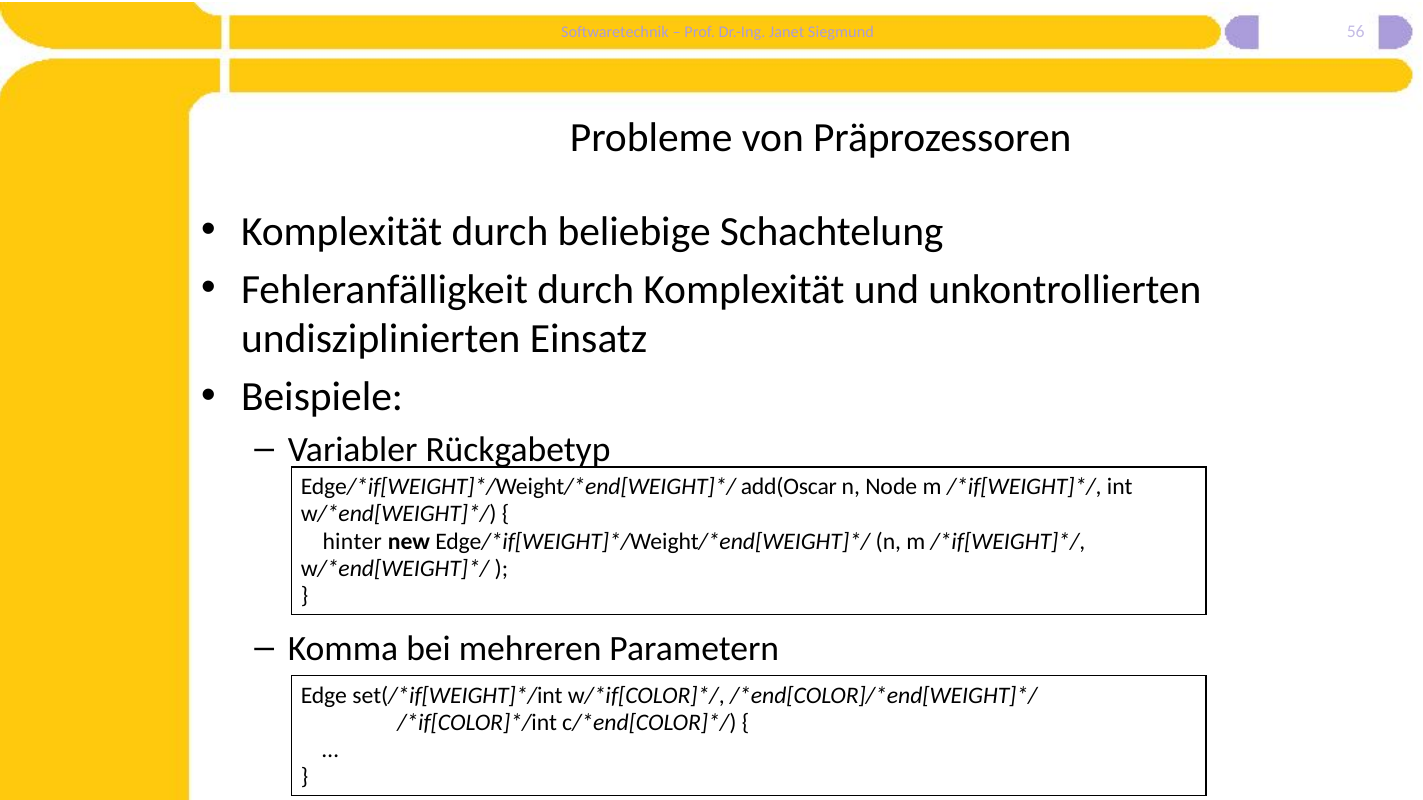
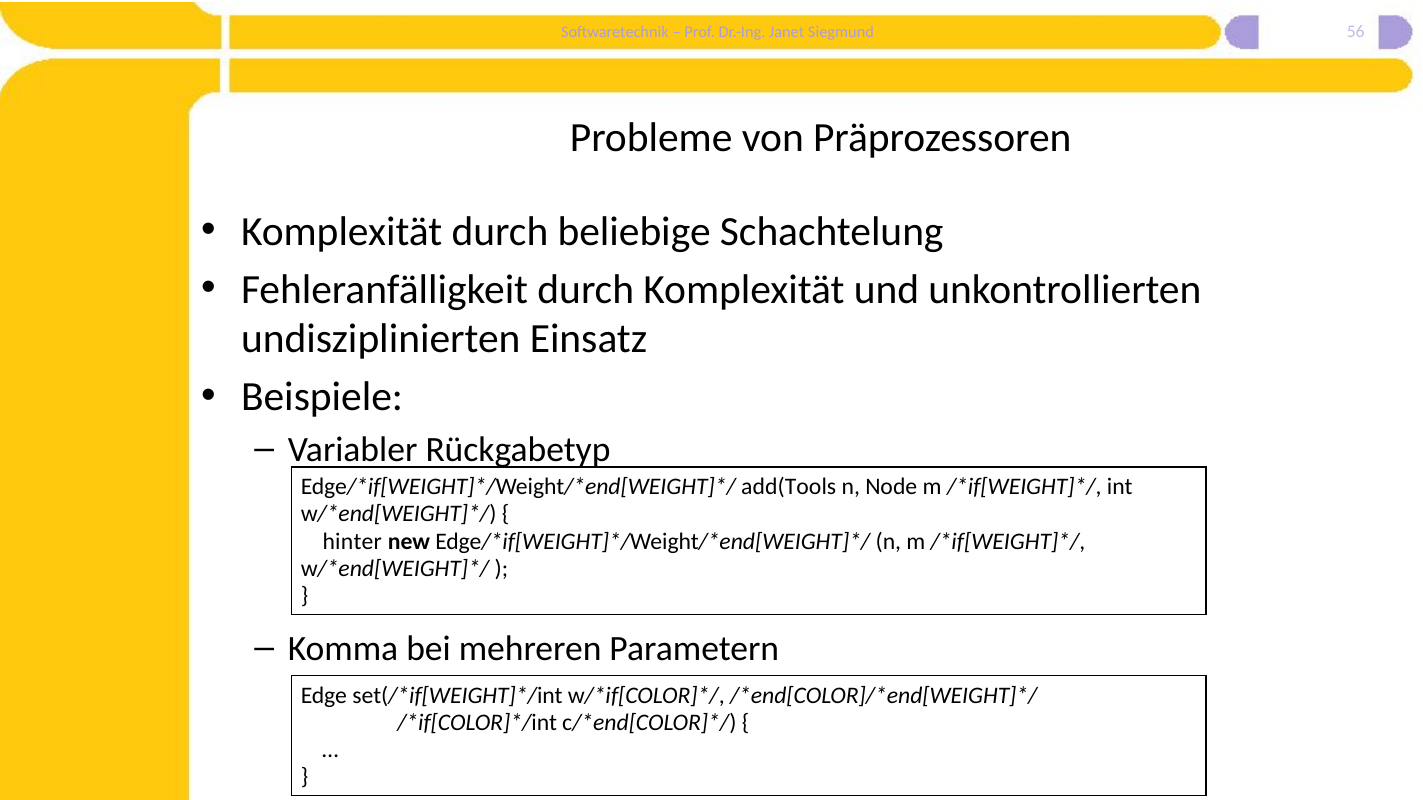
add(Oscar: add(Oscar -> add(Tools
